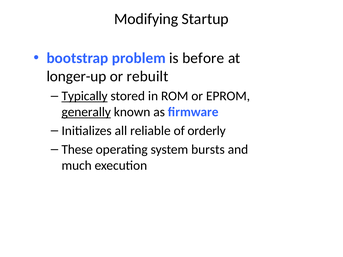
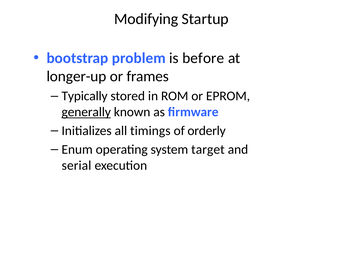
rebuilt: rebuilt -> frames
Typically underline: present -> none
reliable: reliable -> timings
These: These -> Enum
bursts: bursts -> target
much: much -> serial
